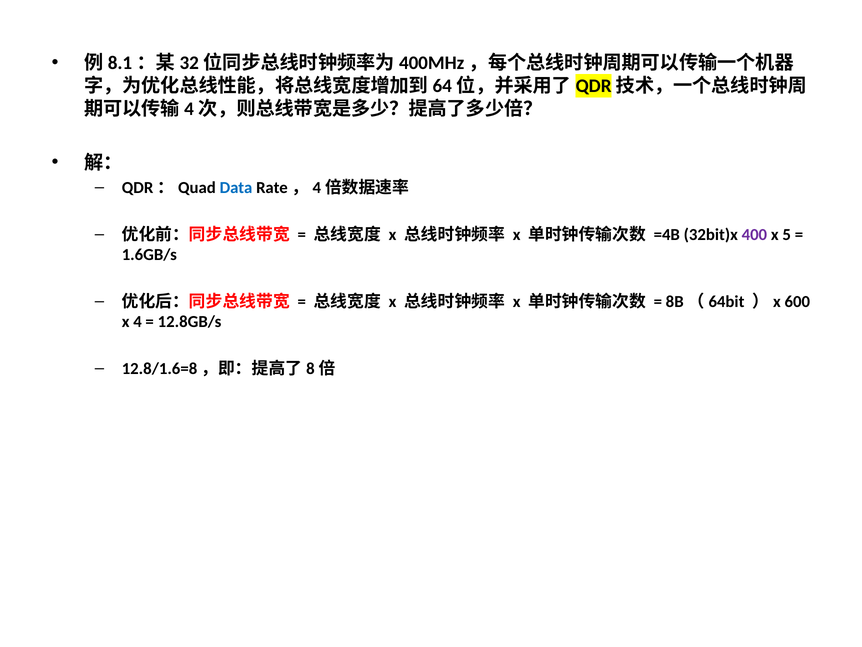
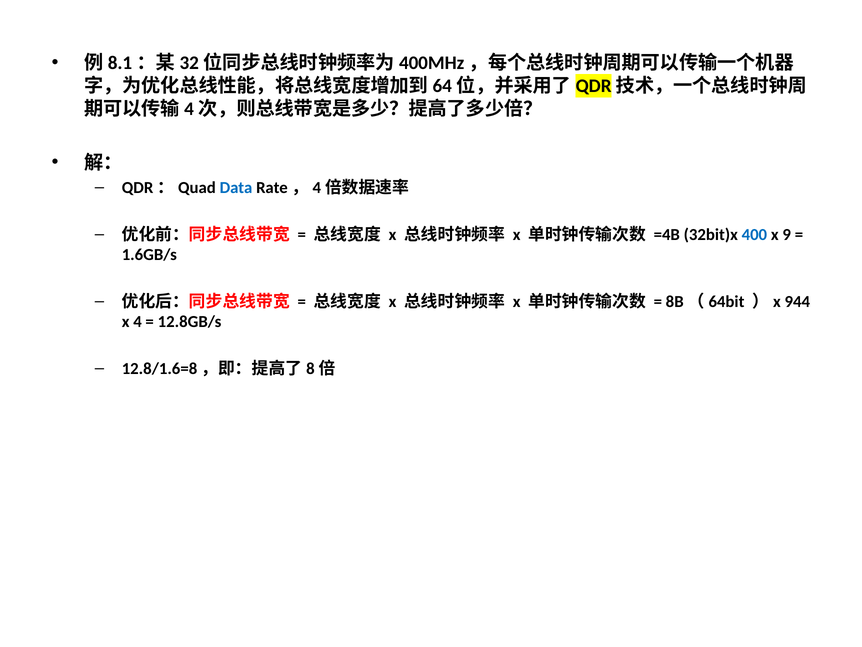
400 colour: purple -> blue
5: 5 -> 9
600: 600 -> 944
